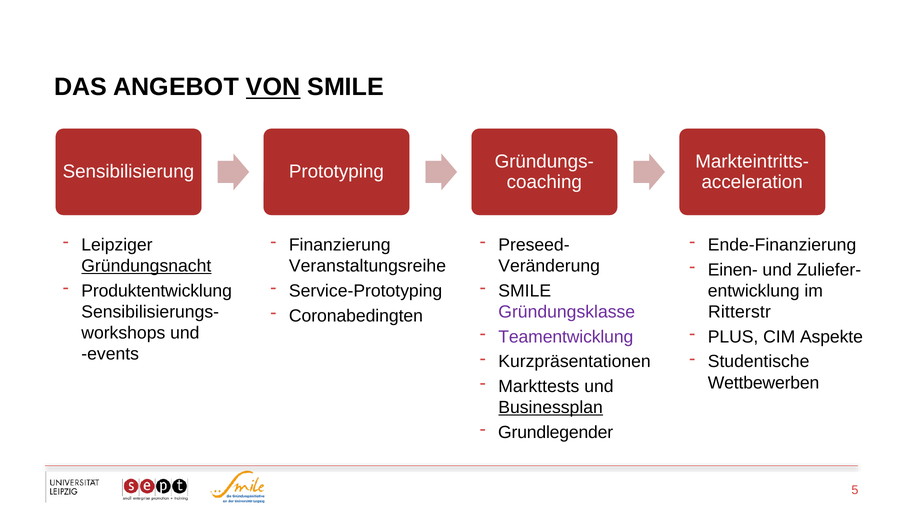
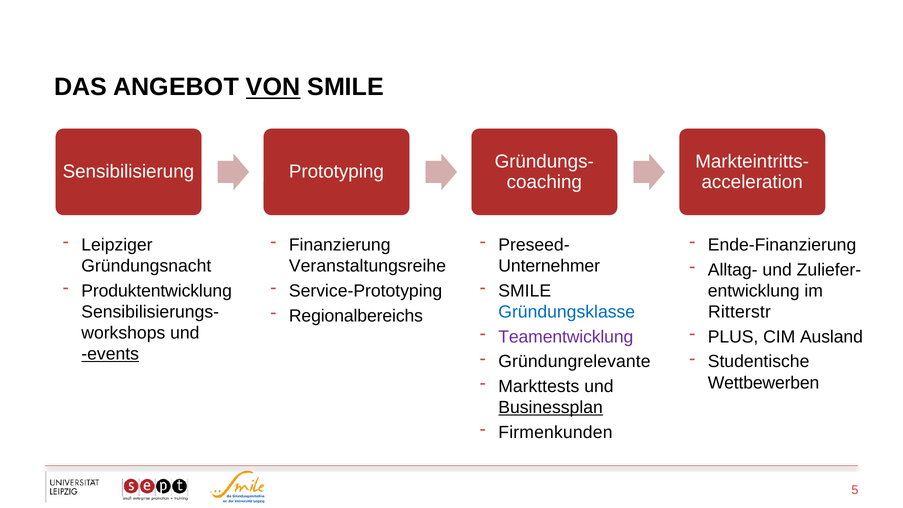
Gründungsnacht underline: present -> none
Veränderung: Veränderung -> Unternehmer
Einen-: Einen- -> Alltag-
Gründungsklasse colour: purple -> blue
Coronabedingten: Coronabedingten -> Regionalbereichs
Aspekte: Aspekte -> Ausland
events underline: none -> present
Kurzpräsentationen: Kurzpräsentationen -> Gründungrelevante
Grundlegender: Grundlegender -> Firmenkunden
